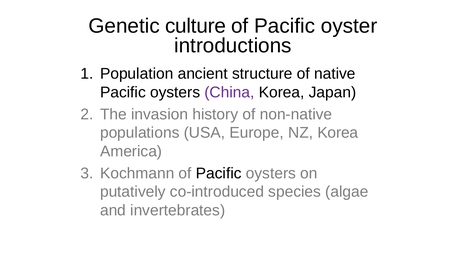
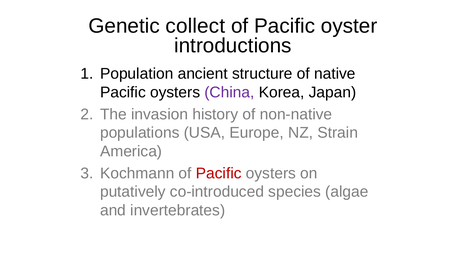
culture: culture -> collect
NZ Korea: Korea -> Strain
Pacific at (219, 173) colour: black -> red
